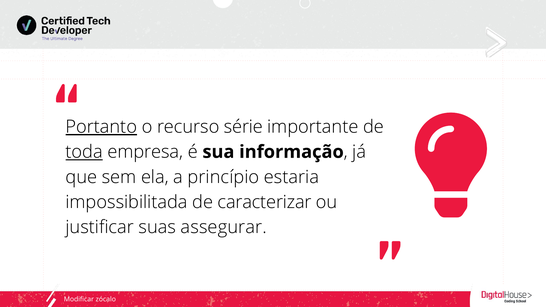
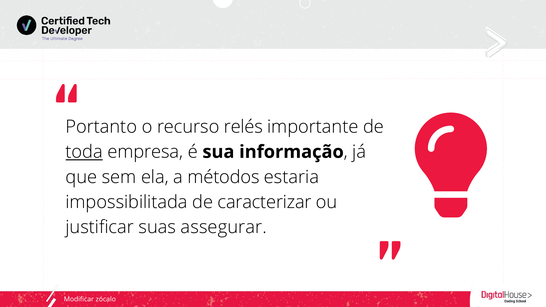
Portanto underline: present -> none
série: série -> relés
princípio: princípio -> métodos
